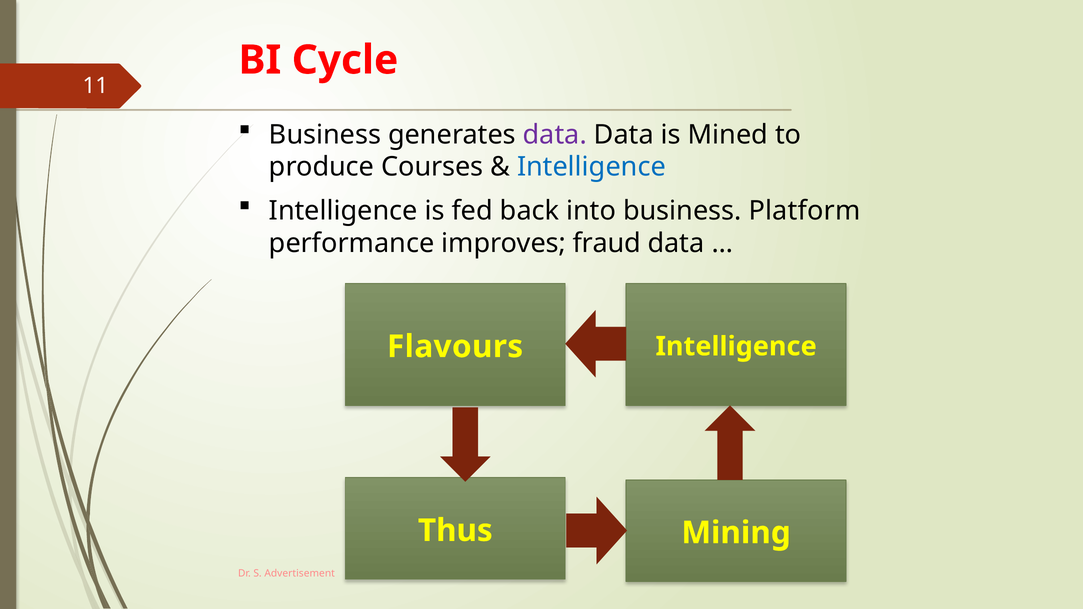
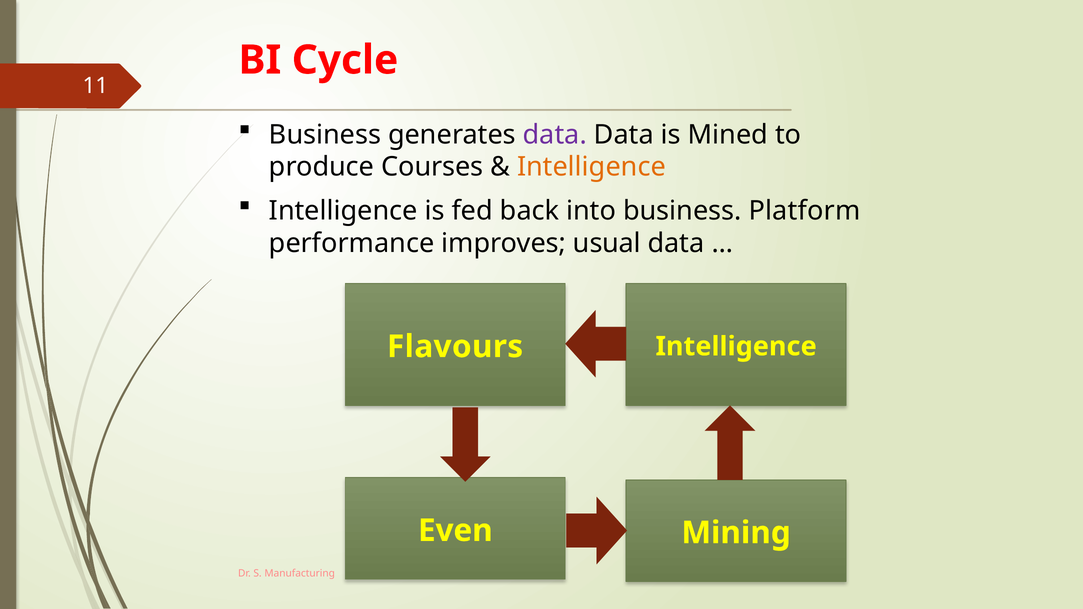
Intelligence at (591, 167) colour: blue -> orange
fraud: fraud -> usual
Thus: Thus -> Even
Advertisement: Advertisement -> Manufacturing
